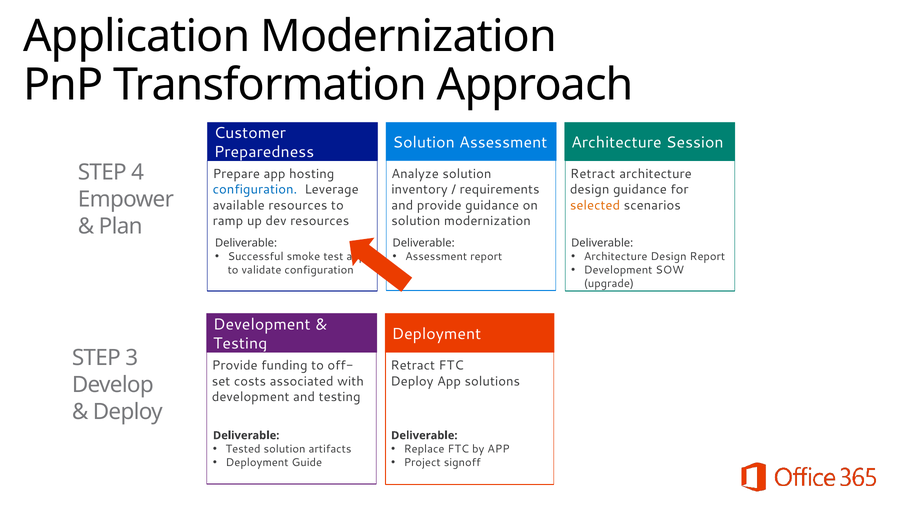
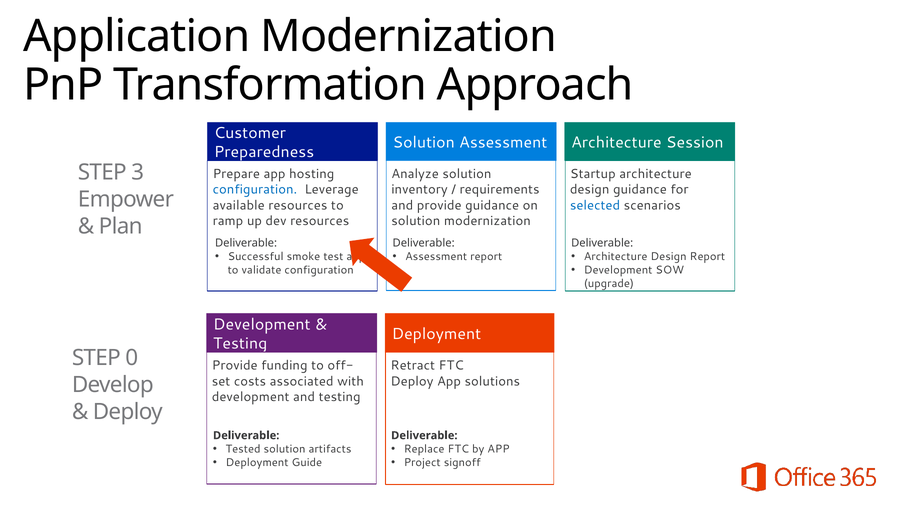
4: 4 -> 3
Retract at (593, 174): Retract -> Startup
selected colour: orange -> blue
3: 3 -> 0
